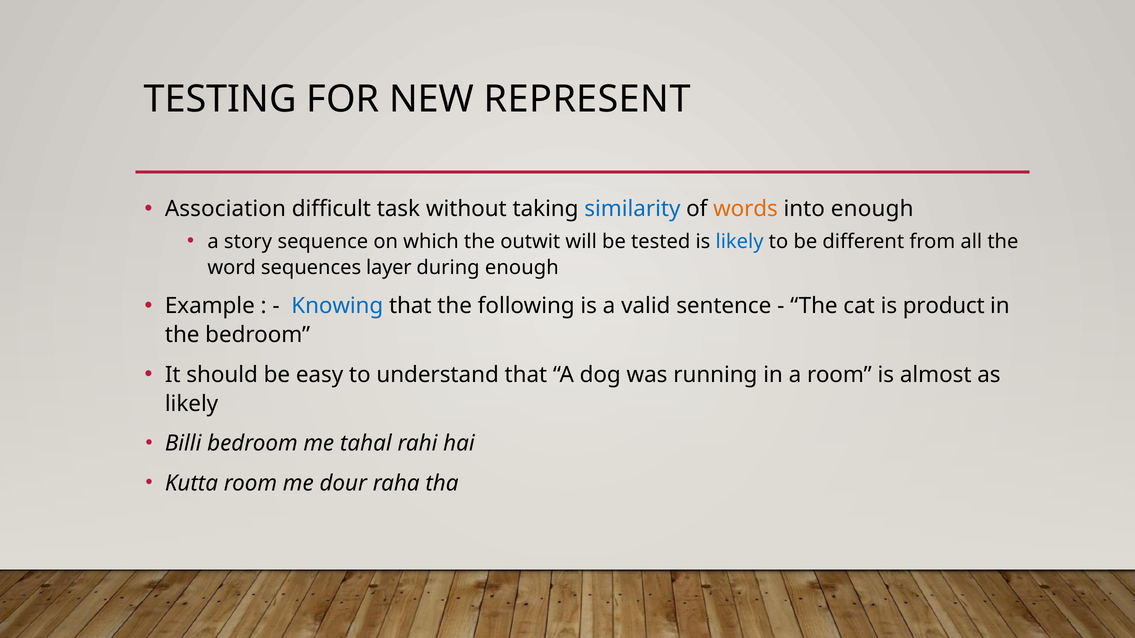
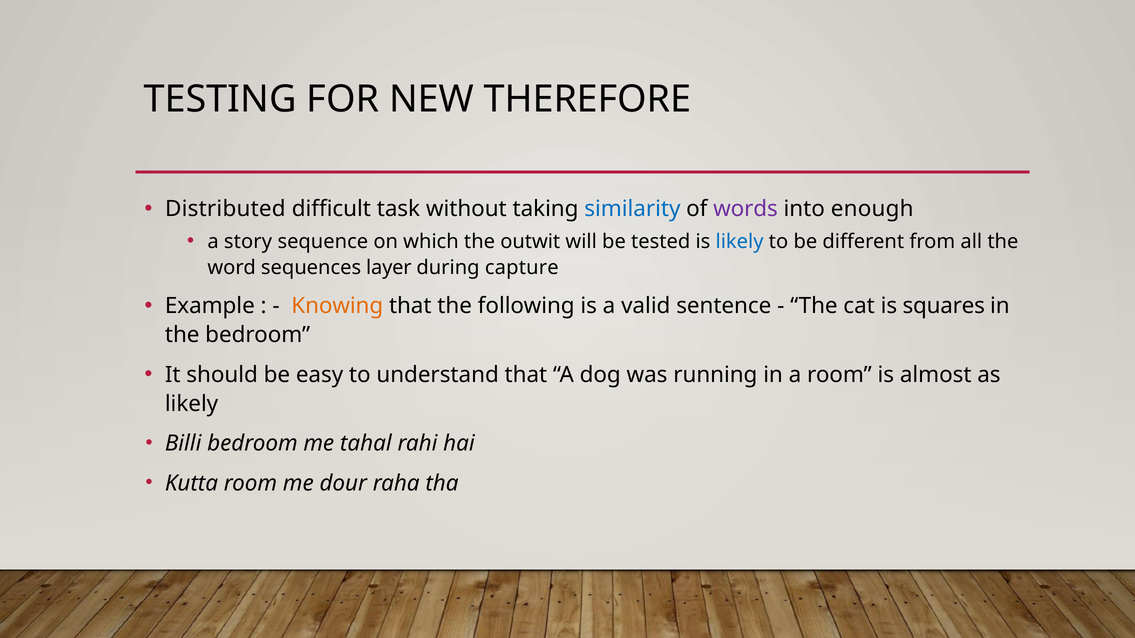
REPRESENT: REPRESENT -> THEREFORE
Association: Association -> Distributed
words colour: orange -> purple
during enough: enough -> capture
Knowing colour: blue -> orange
product: product -> squares
